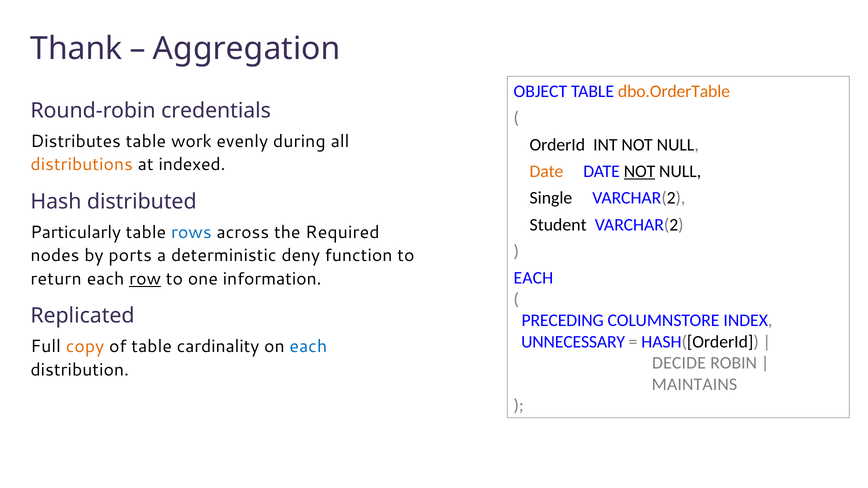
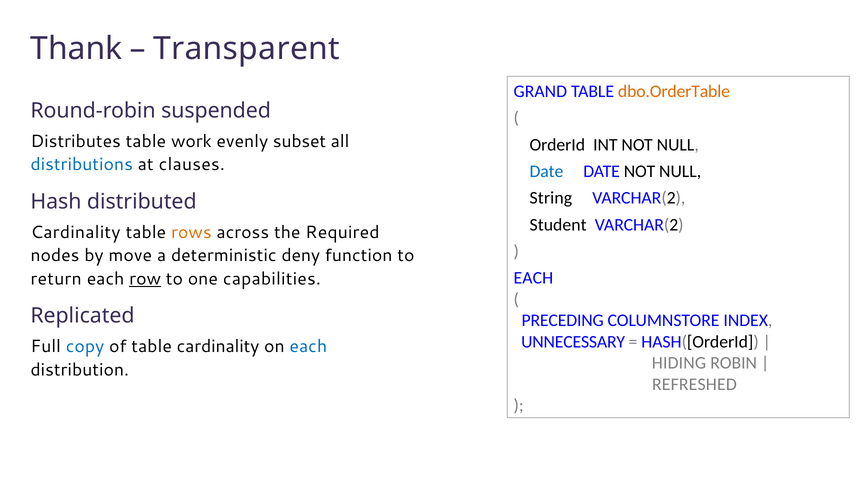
Aggregation: Aggregation -> Transparent
OBJECT: OBJECT -> GRAND
credentials: credentials -> suspended
during: during -> subset
distributions colour: orange -> blue
indexed: indexed -> clauses
Date at (546, 171) colour: orange -> blue
NOT at (640, 171) underline: present -> none
Single: Single -> String
Particularly at (76, 232): Particularly -> Cardinality
rows colour: blue -> orange
ports: ports -> move
information: information -> capabilities
copy colour: orange -> blue
DECIDE: DECIDE -> HIDING
MAINTAINS: MAINTAINS -> REFRESHED
